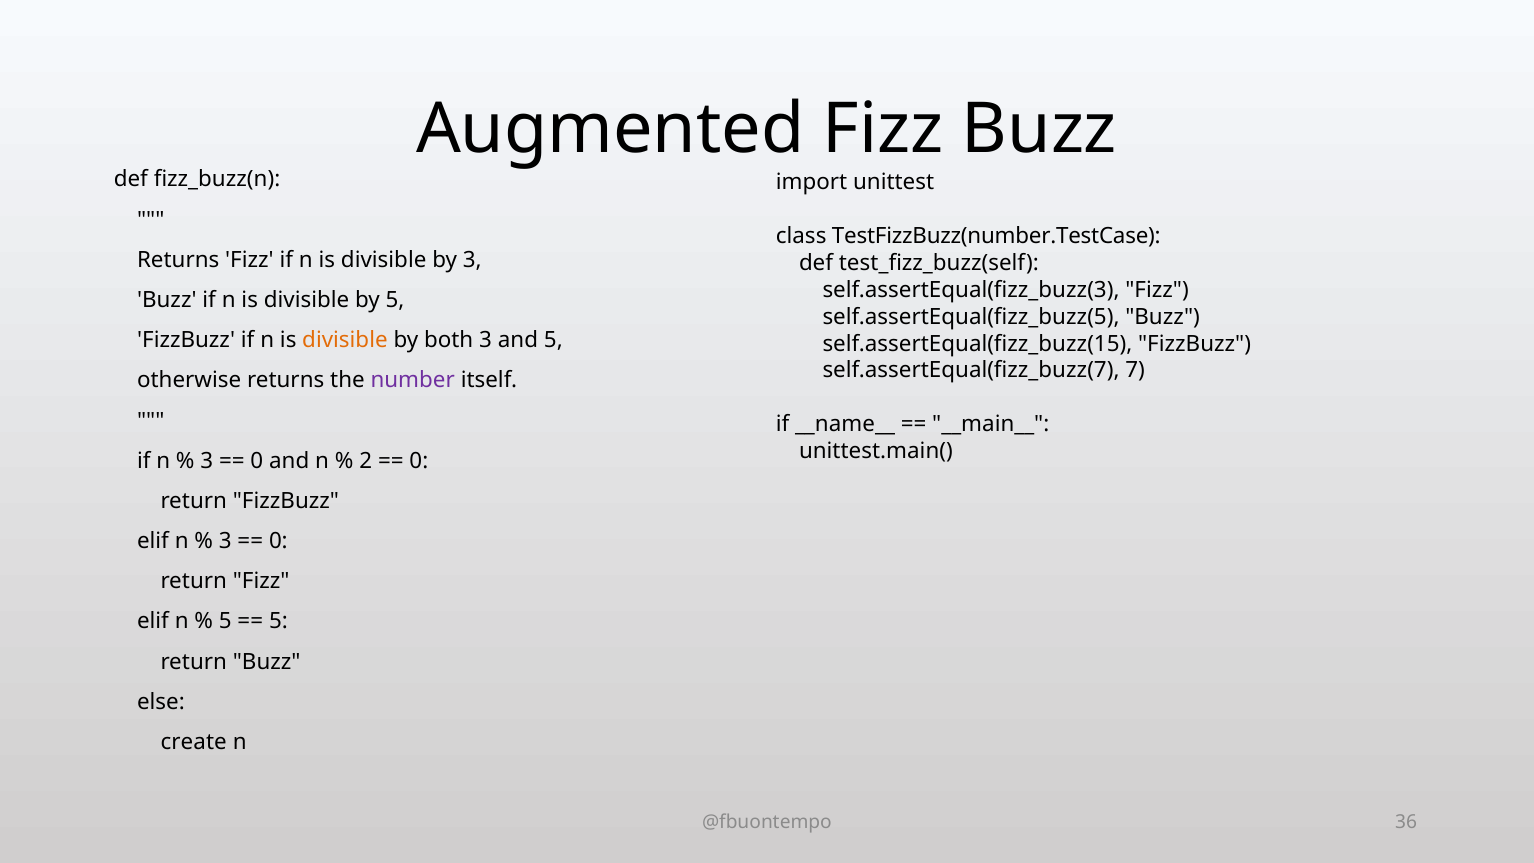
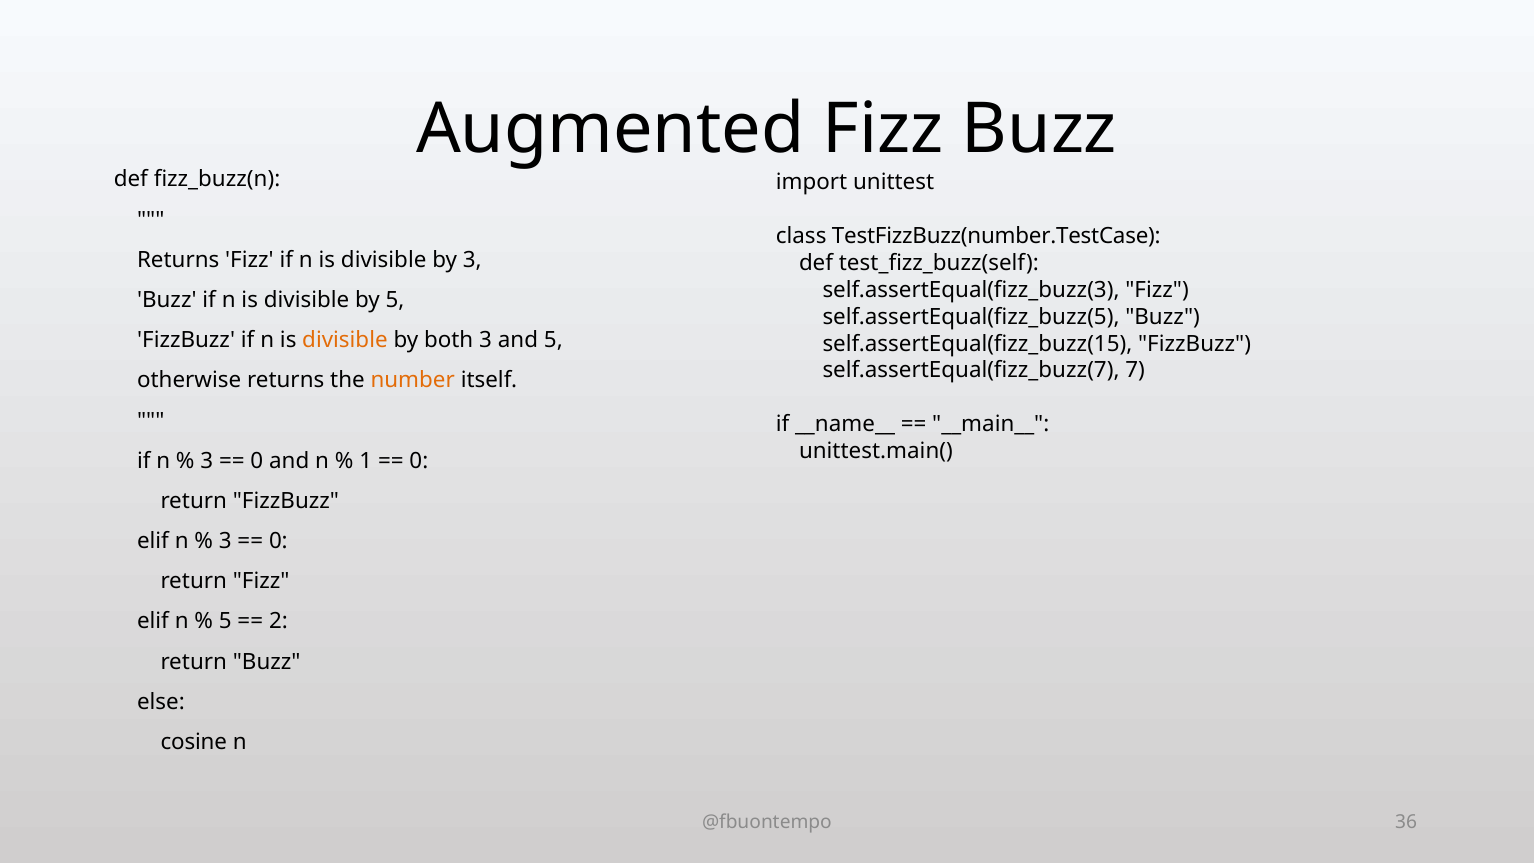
number colour: purple -> orange
2: 2 -> 1
5 at (278, 621): 5 -> 2
create: create -> cosine
